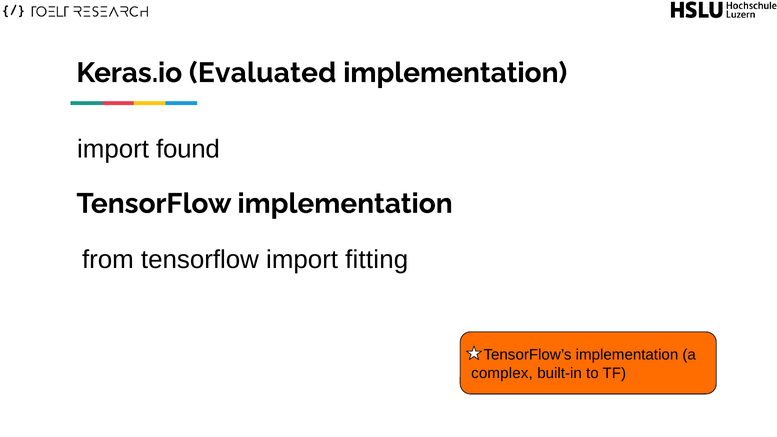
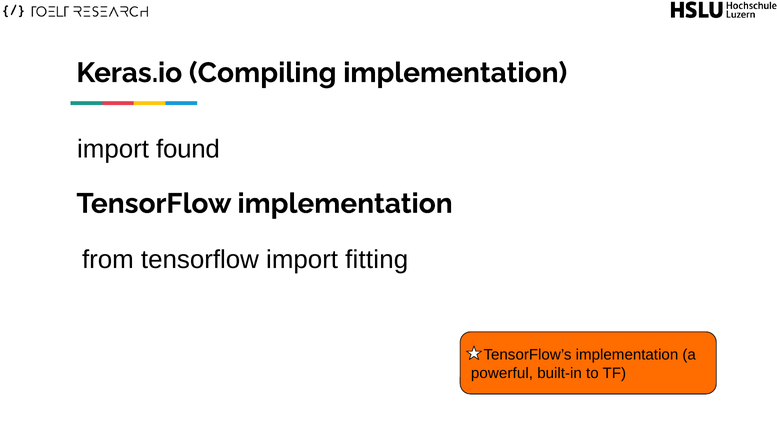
Evaluated: Evaluated -> Compiling
complex: complex -> powerful
